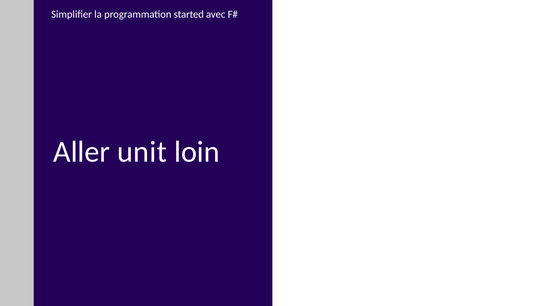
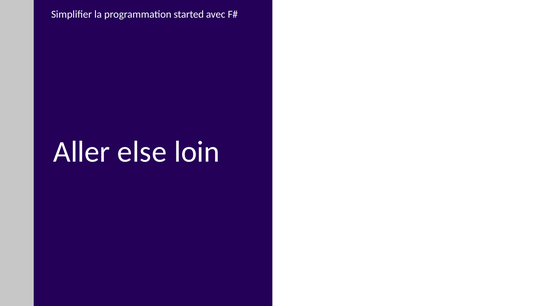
unit: unit -> else
